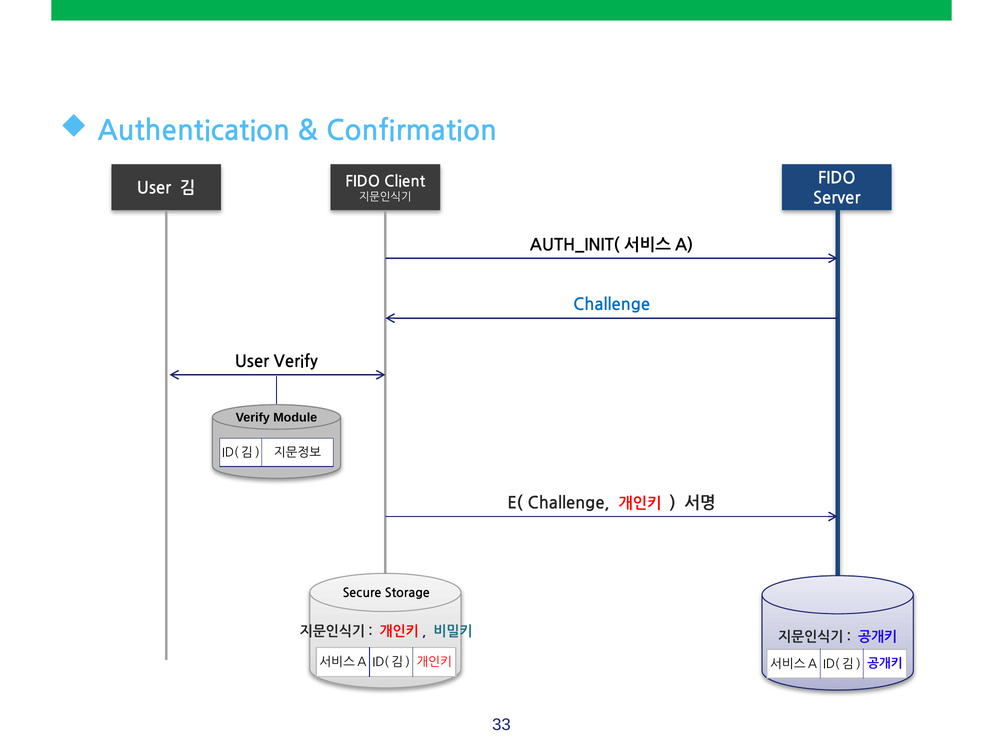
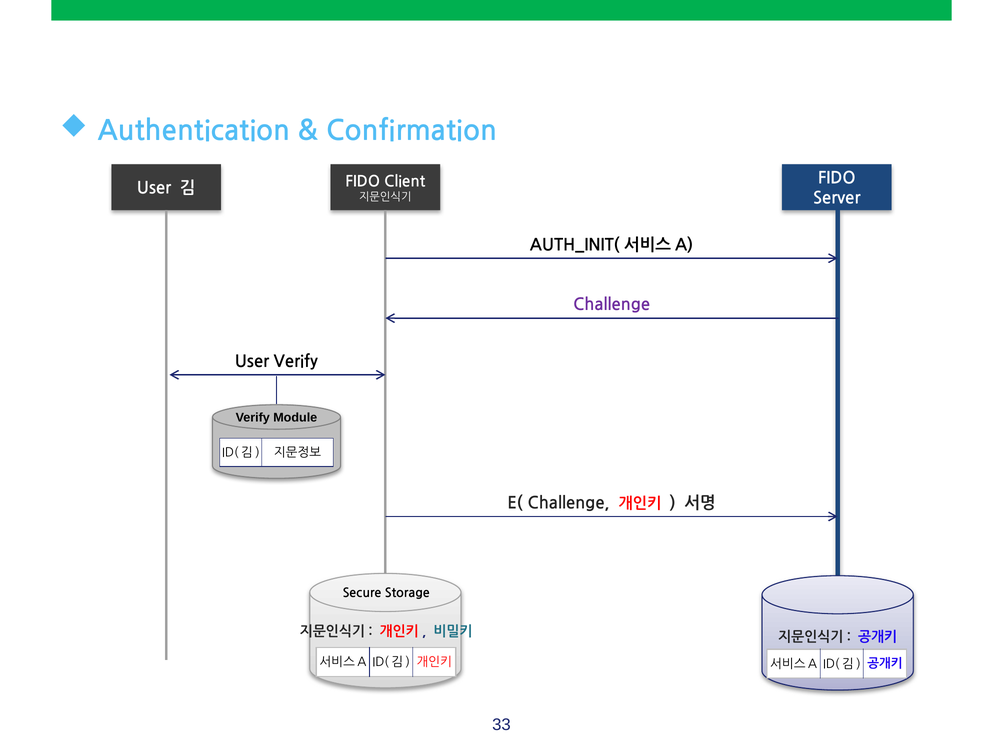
Challenge at (612, 305) colour: blue -> purple
